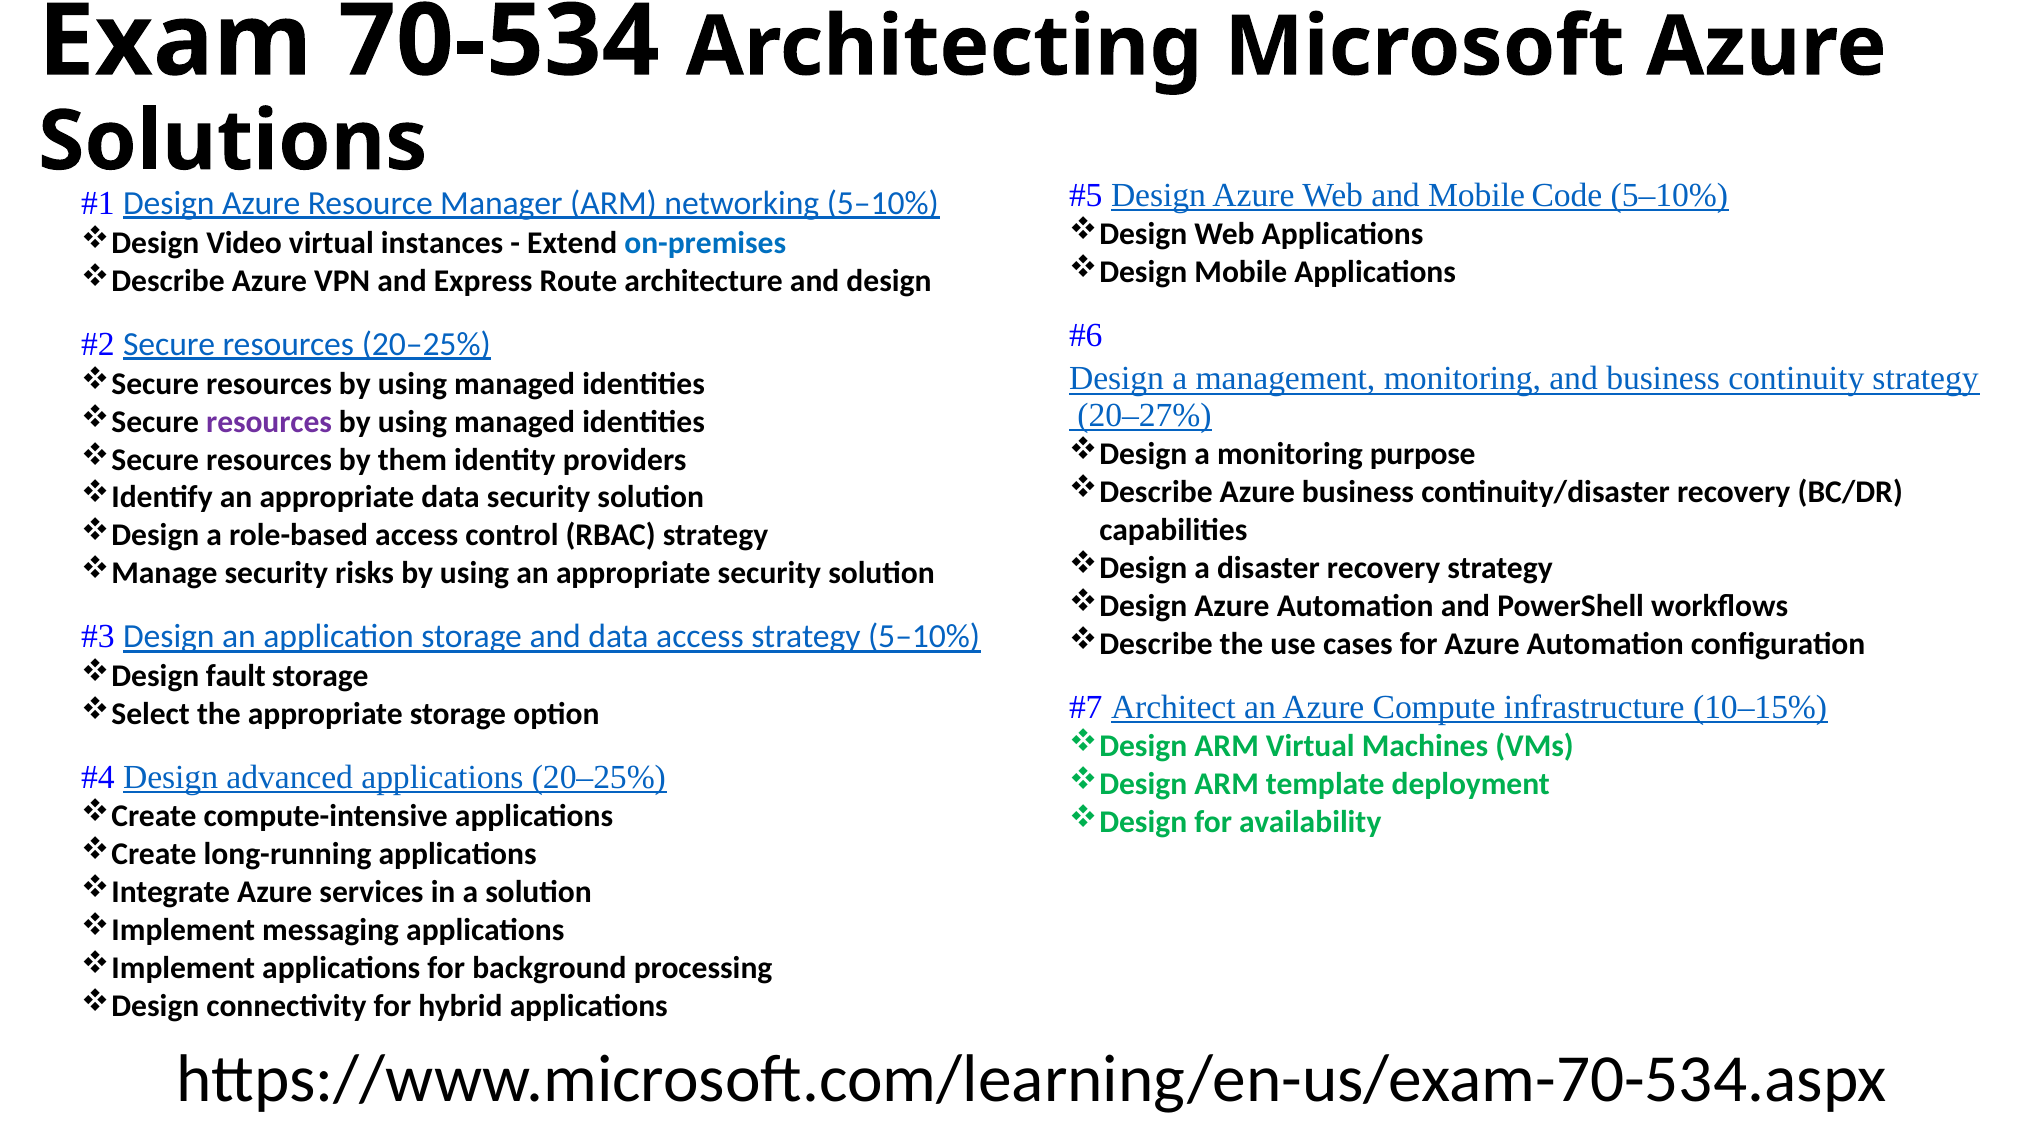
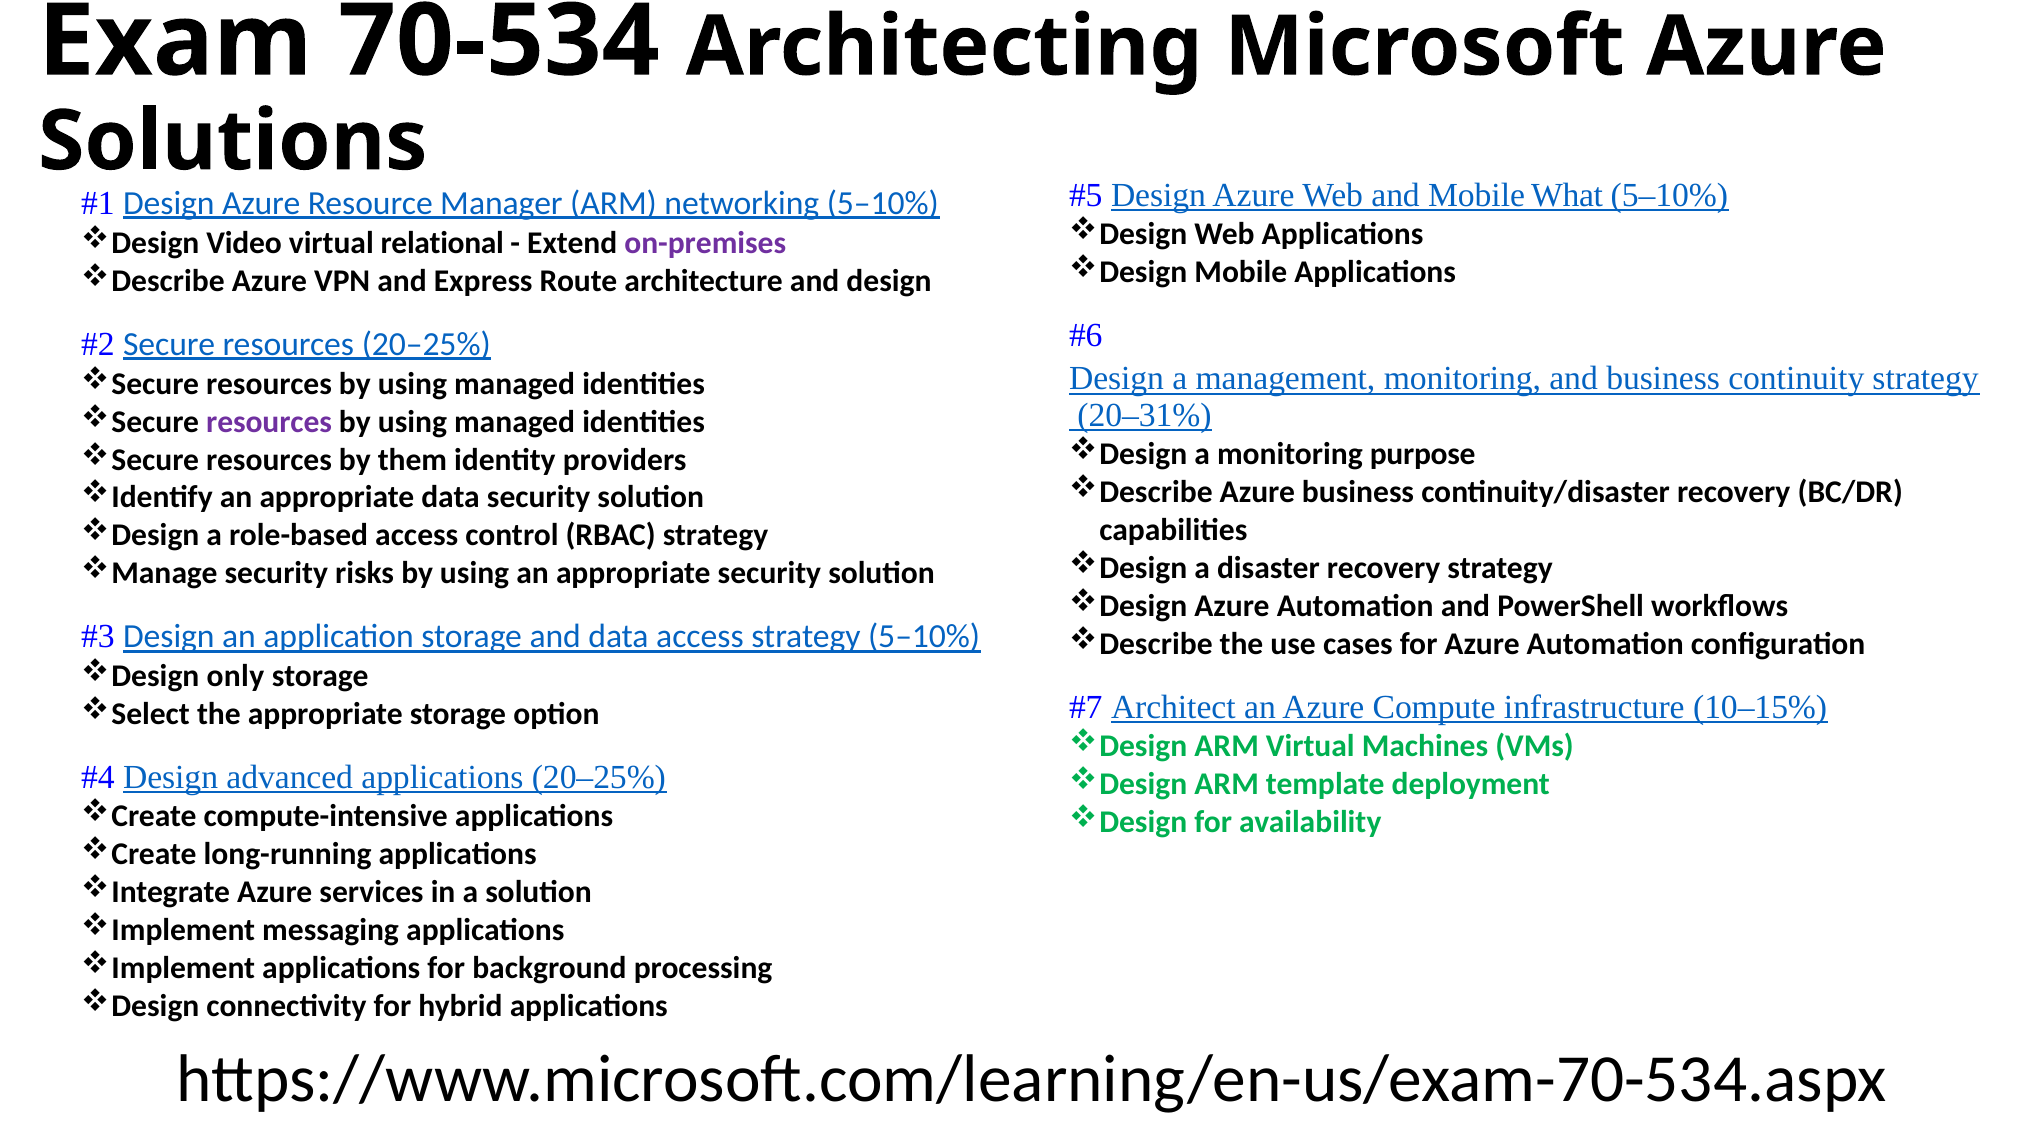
Code: Code -> What
instances: instances -> relational
on-premises colour: blue -> purple
20–27%: 20–27% -> 20–31%
fault: fault -> only
